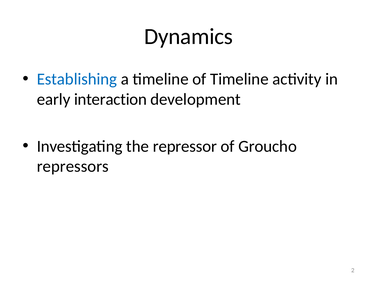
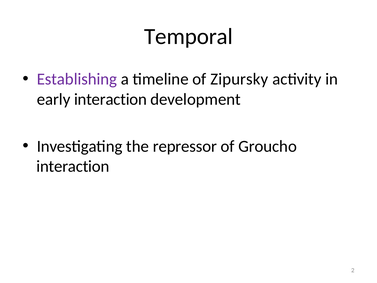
Dynamics: Dynamics -> Temporal
Establishing colour: blue -> purple
of Timeline: Timeline -> Zipursky
repressors at (73, 166): repressors -> interaction
